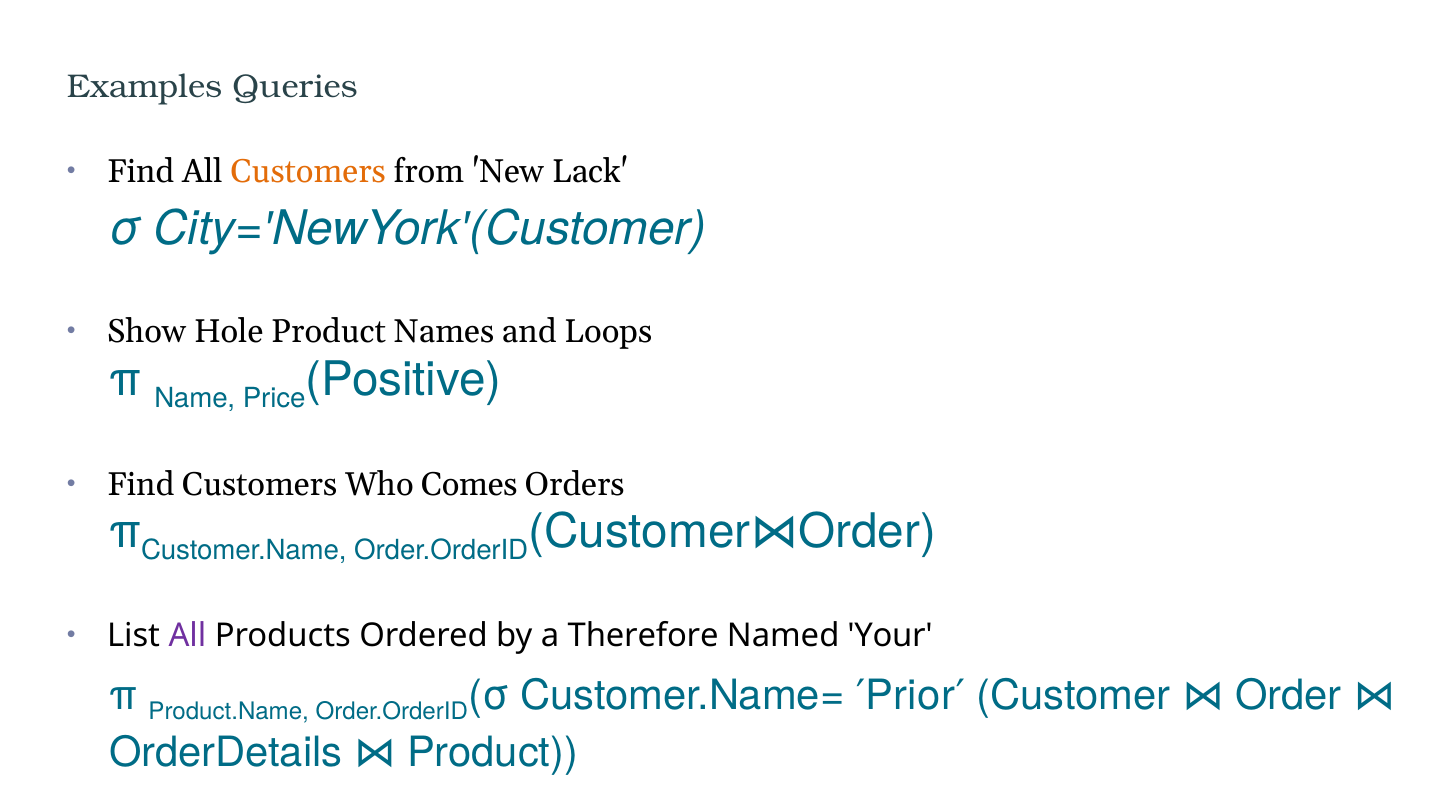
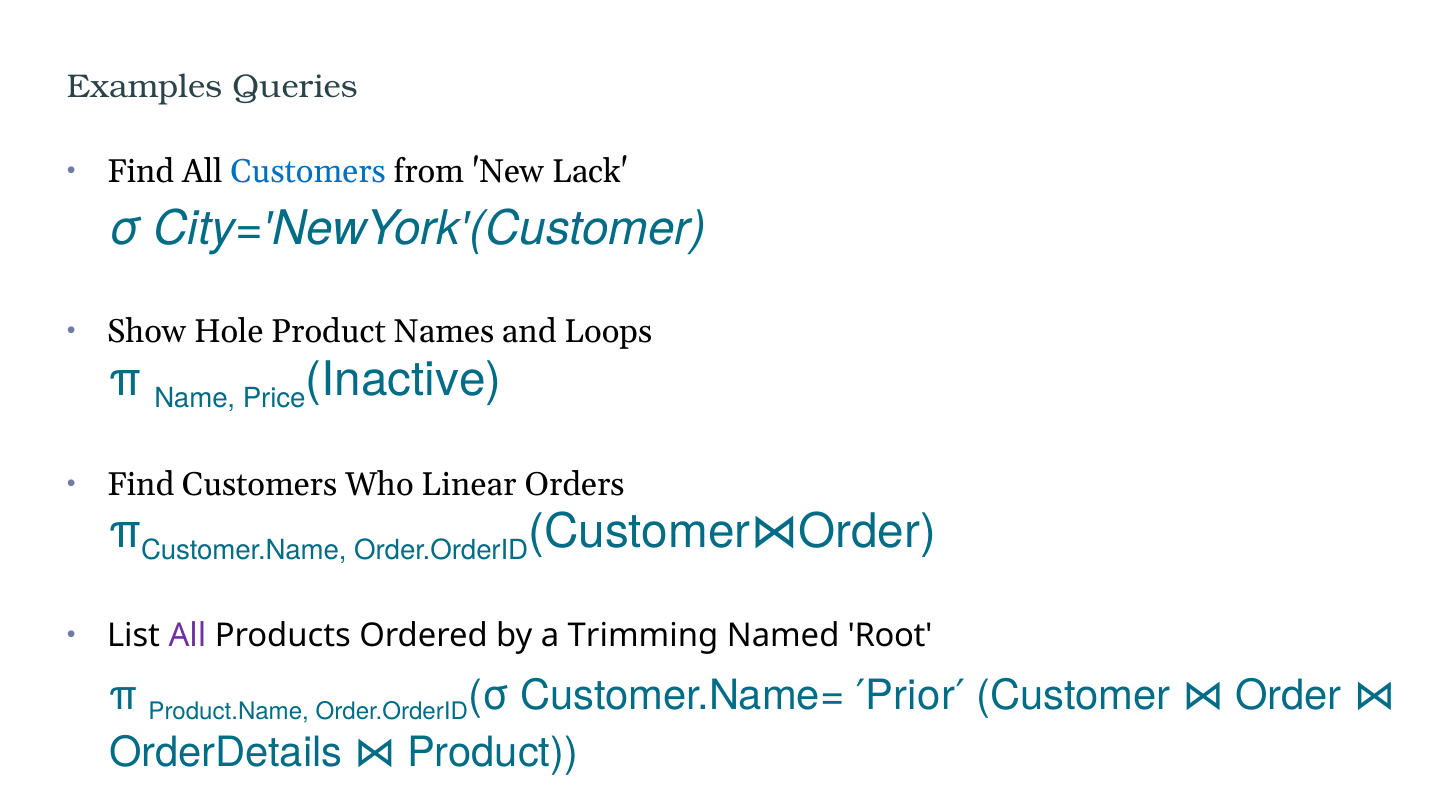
Customers at (308, 172) colour: orange -> blue
Positive: Positive -> Inactive
Comes: Comes -> Linear
Therefore: Therefore -> Trimming
Your: Your -> Root
